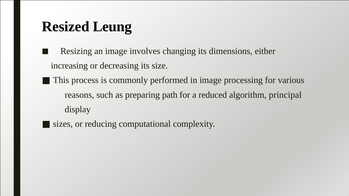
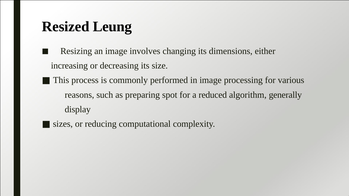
path: path -> spot
principal: principal -> generally
